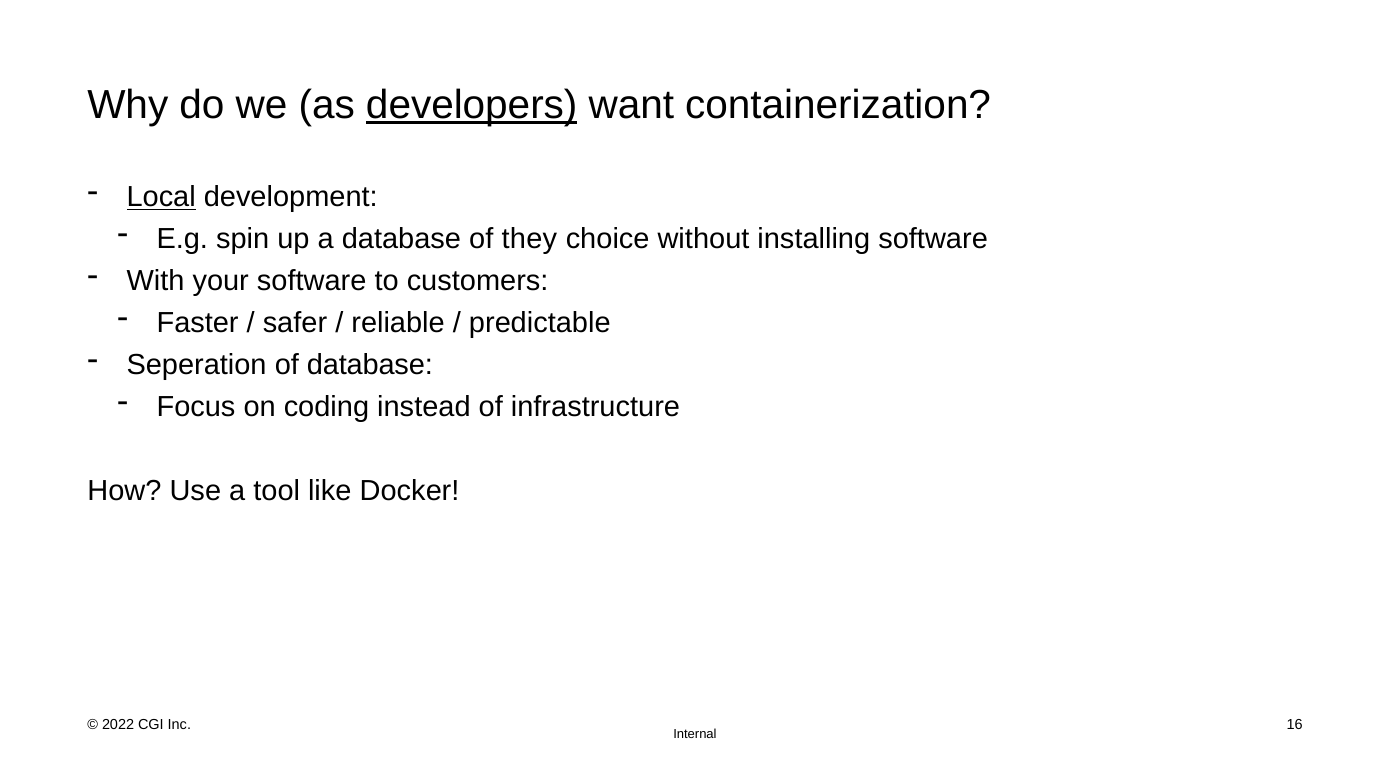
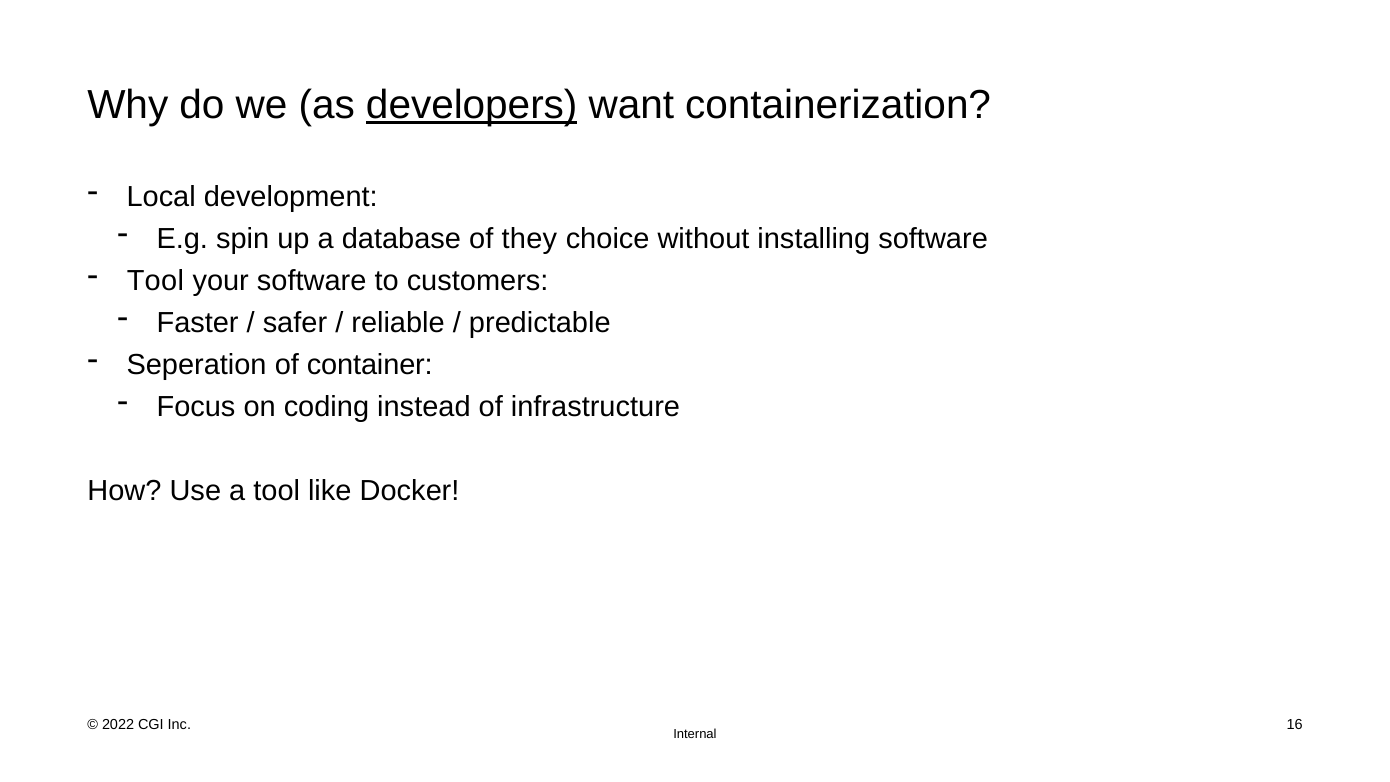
Local underline: present -> none
With at (156, 281): With -> Tool
of database: database -> container
